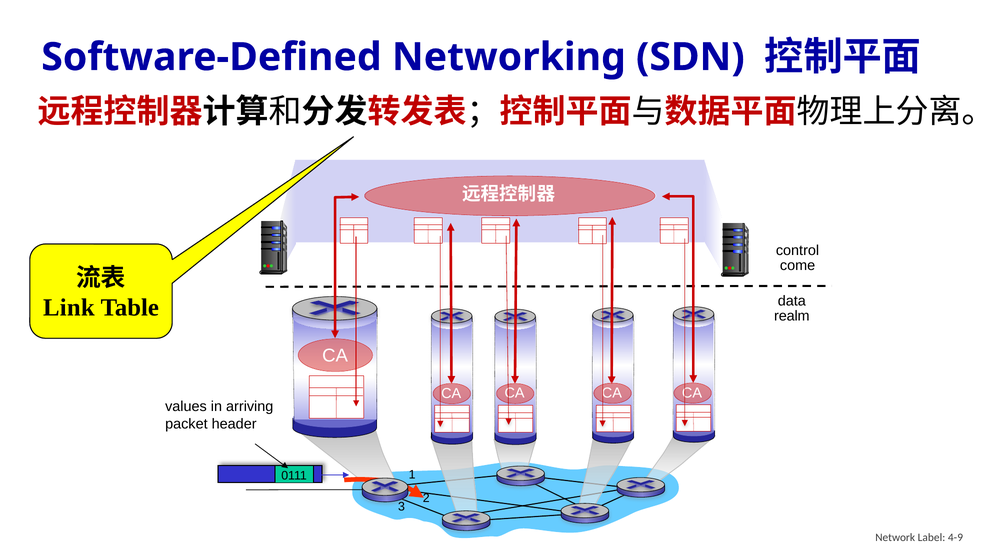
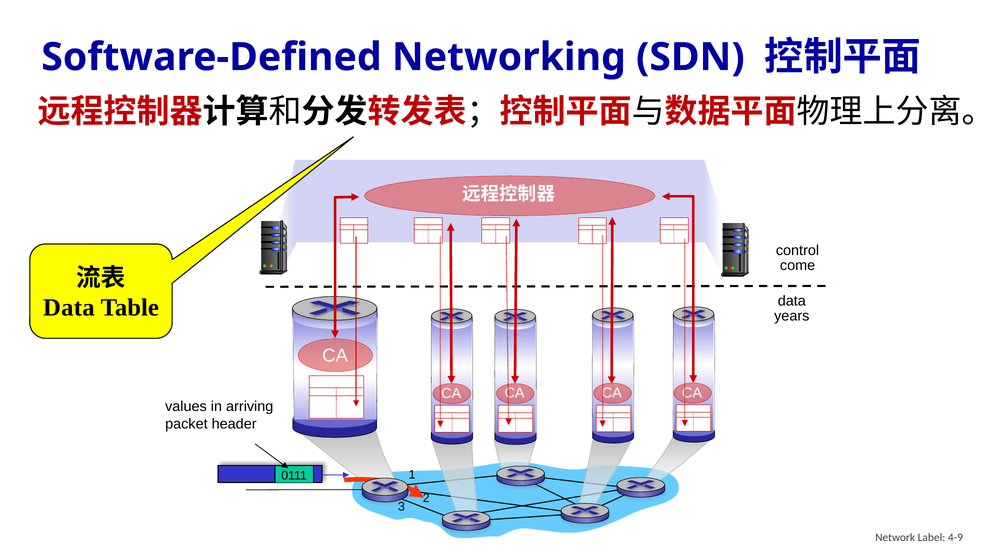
Link at (69, 308): Link -> Data
realm: realm -> years
